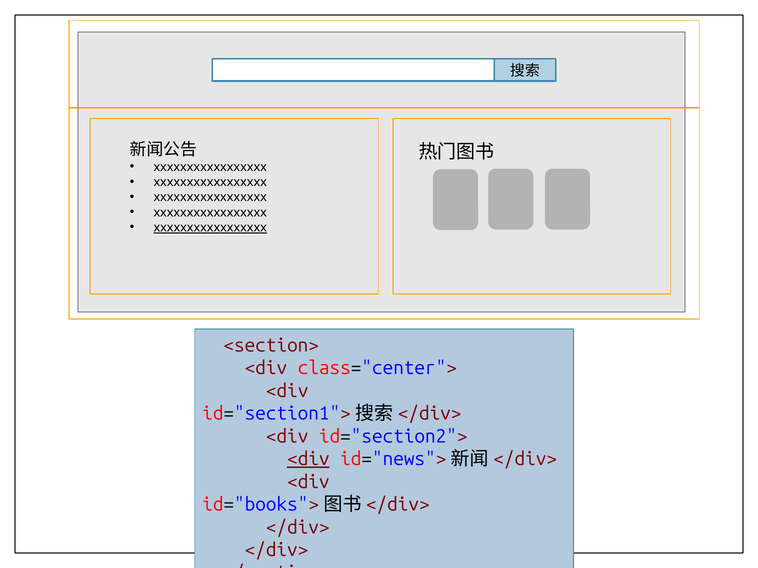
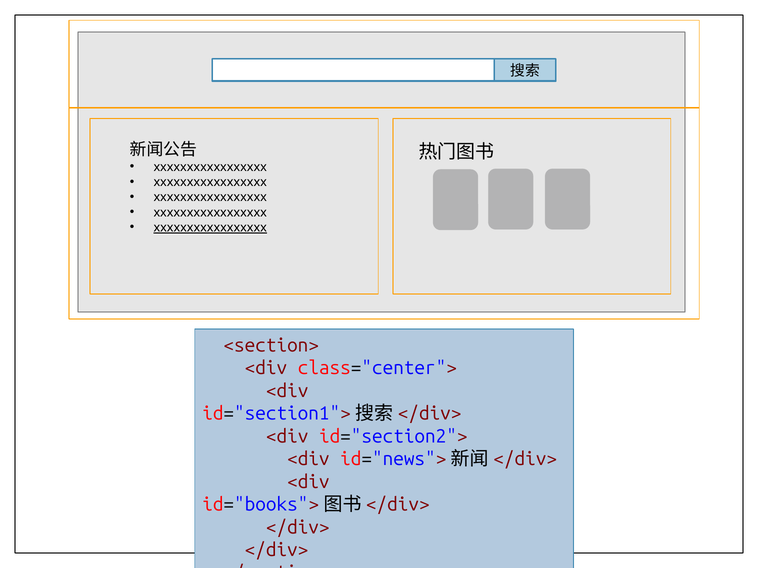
<div at (308, 460) underline: present -> none
